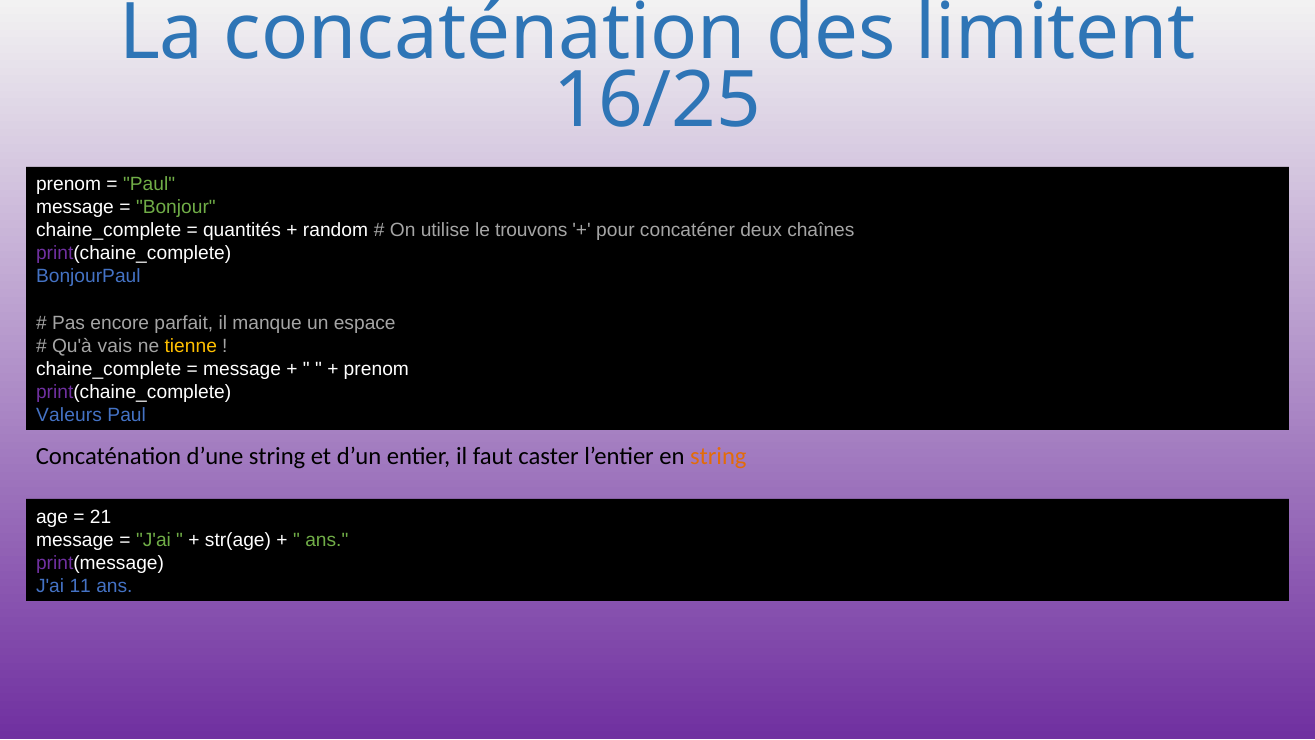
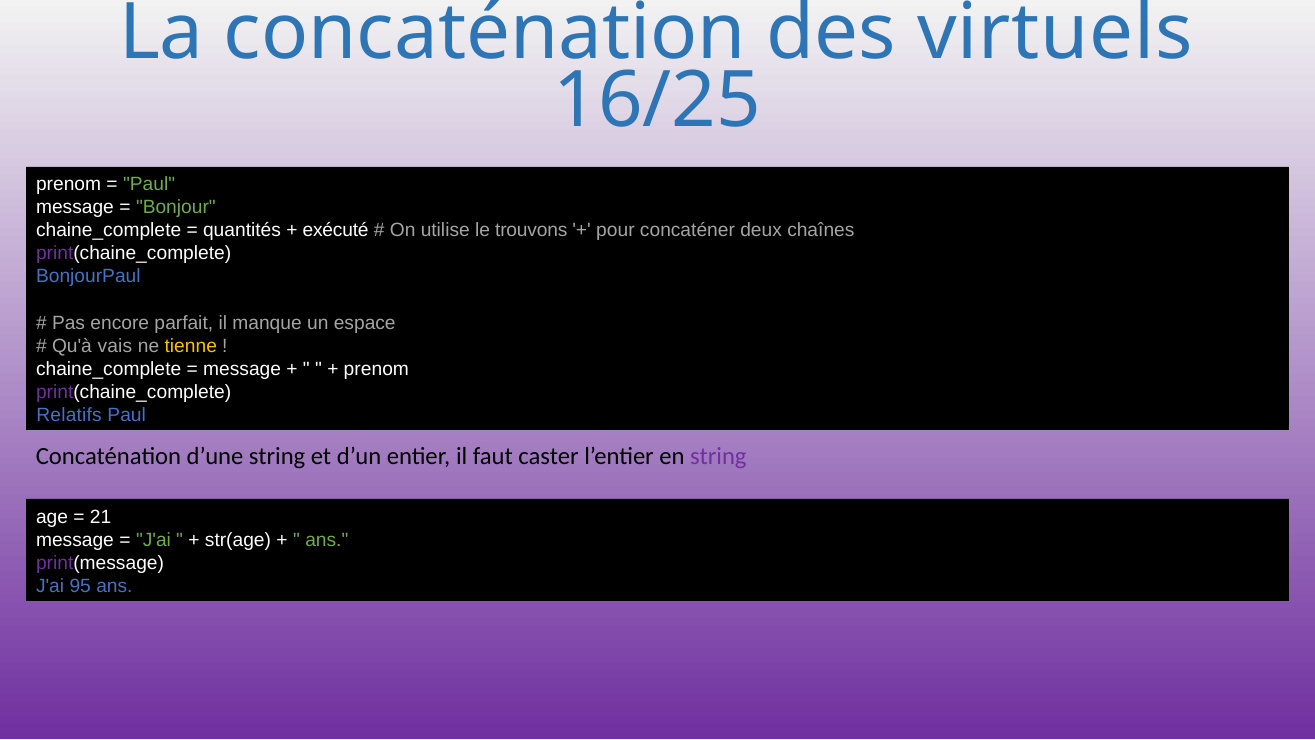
limitent: limitent -> virtuels
random: random -> exécuté
Valeurs: Valeurs -> Relatifs
string at (718, 456) colour: orange -> purple
11: 11 -> 95
